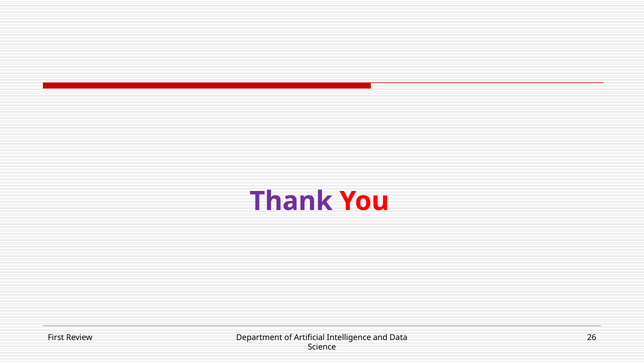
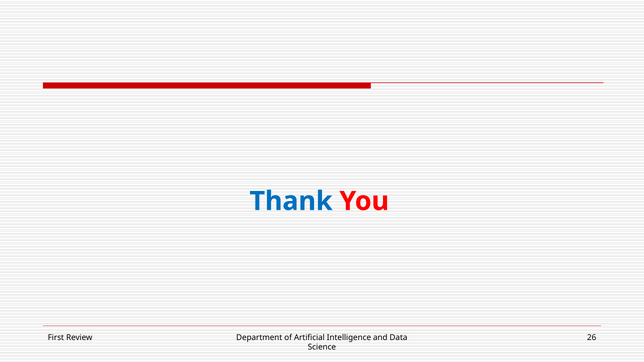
Thank colour: purple -> blue
